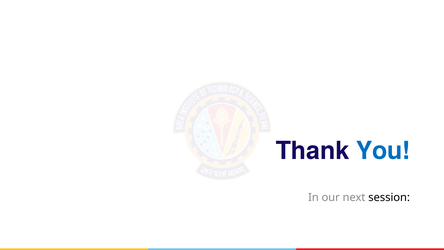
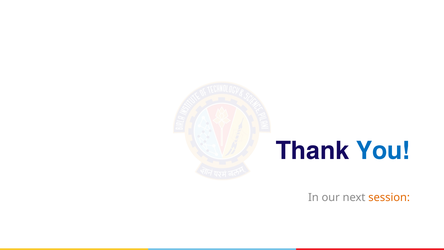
session colour: black -> orange
